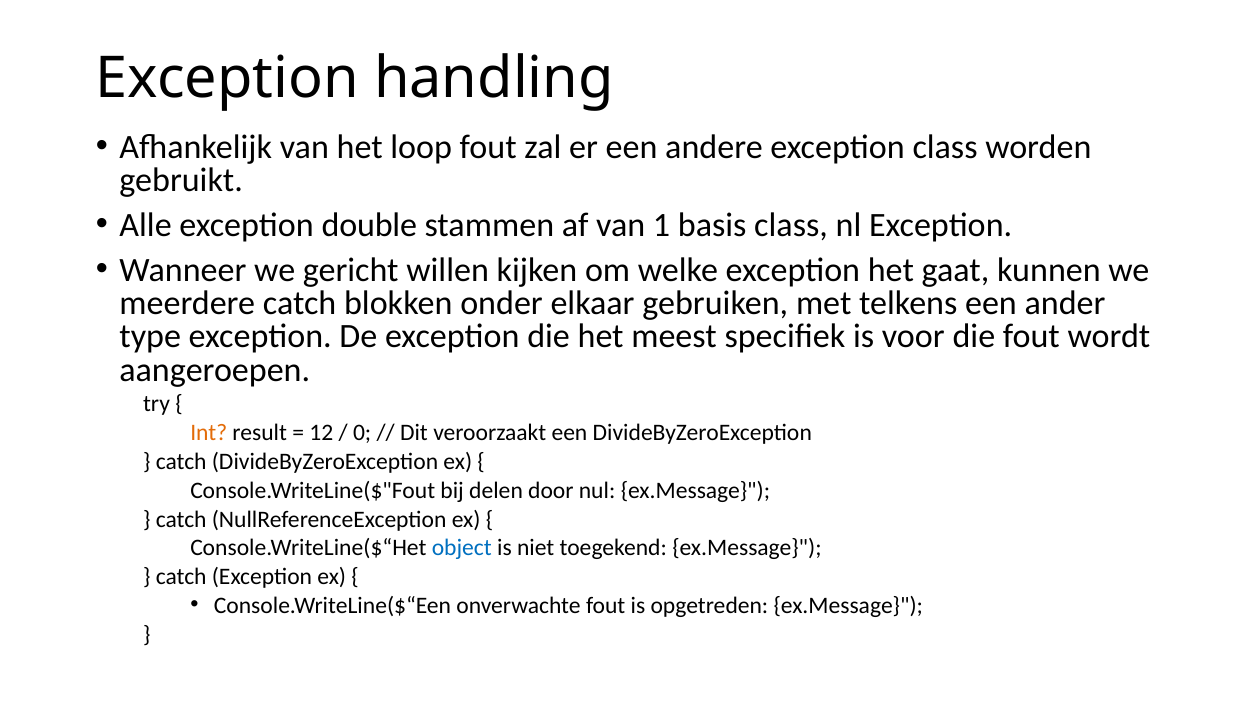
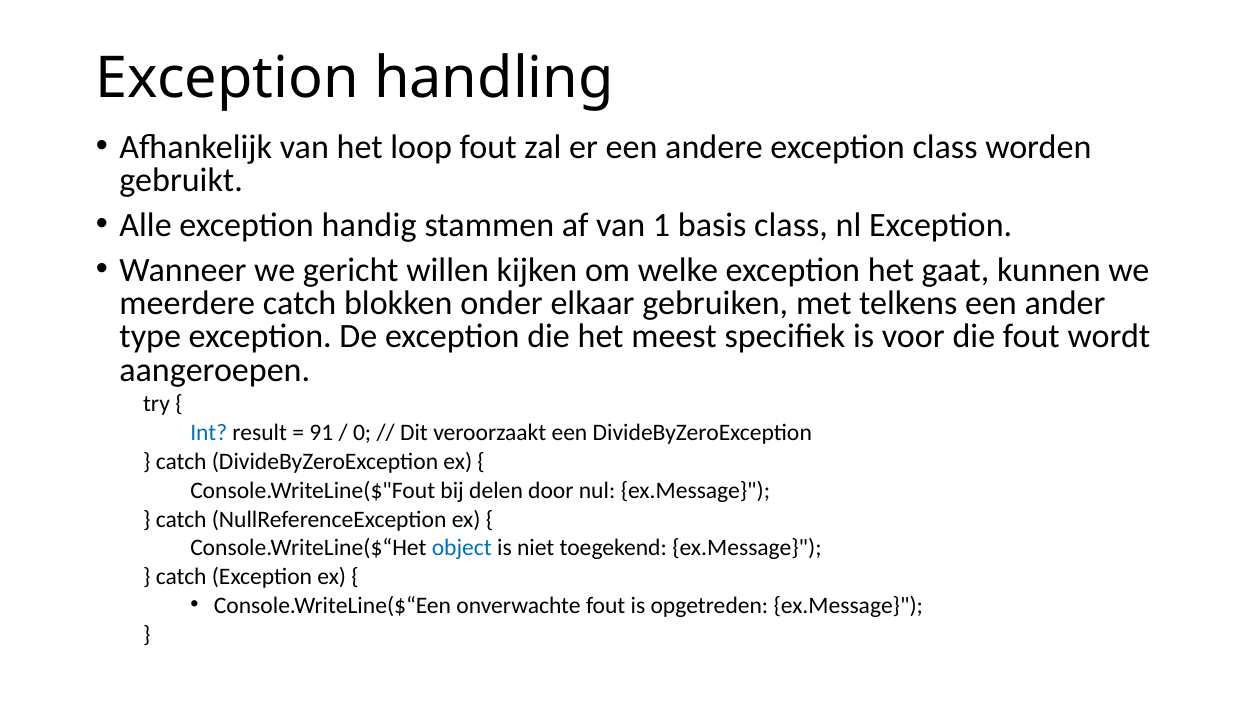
double: double -> handig
Int colour: orange -> blue
12: 12 -> 91
